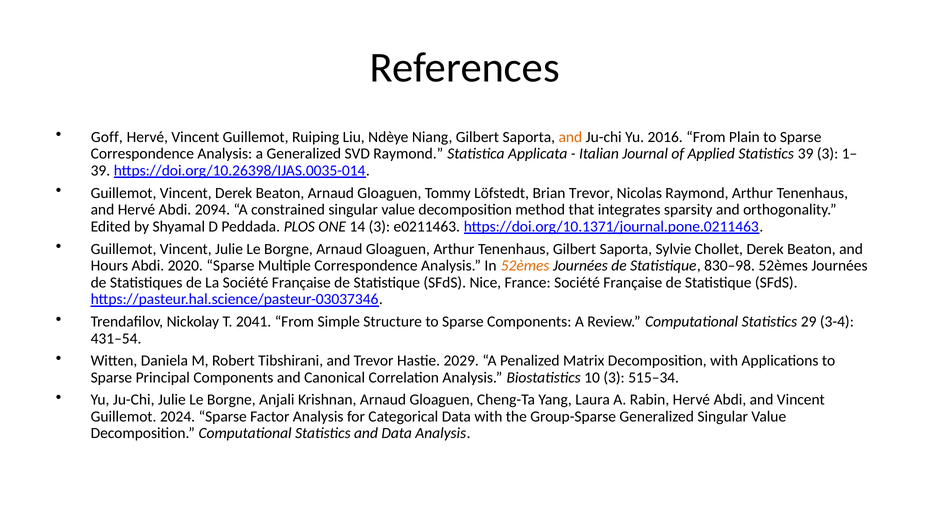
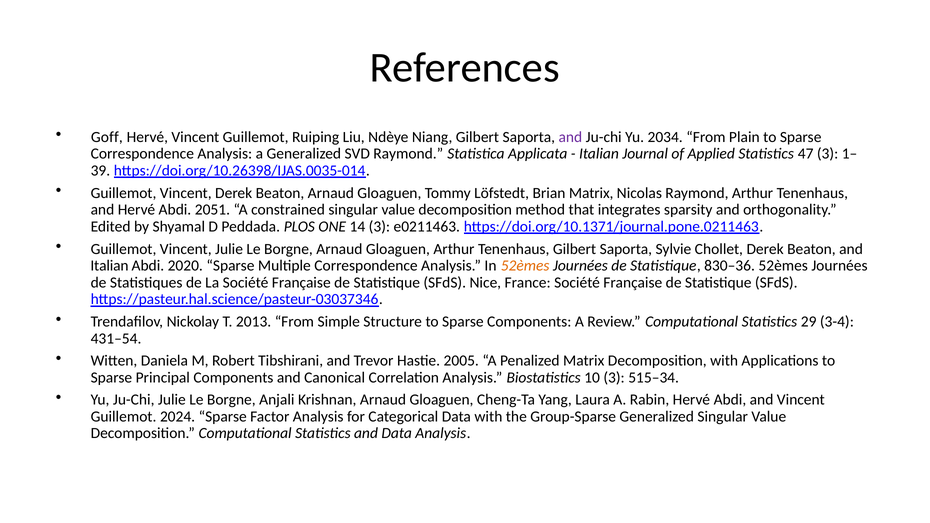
and at (570, 137) colour: orange -> purple
2016: 2016 -> 2034
Statistics 39: 39 -> 47
Brian Trevor: Trevor -> Matrix
2094: 2094 -> 2051
Hours at (109, 266): Hours -> Italian
830–98: 830–98 -> 830–36
2041: 2041 -> 2013
2029: 2029 -> 2005
